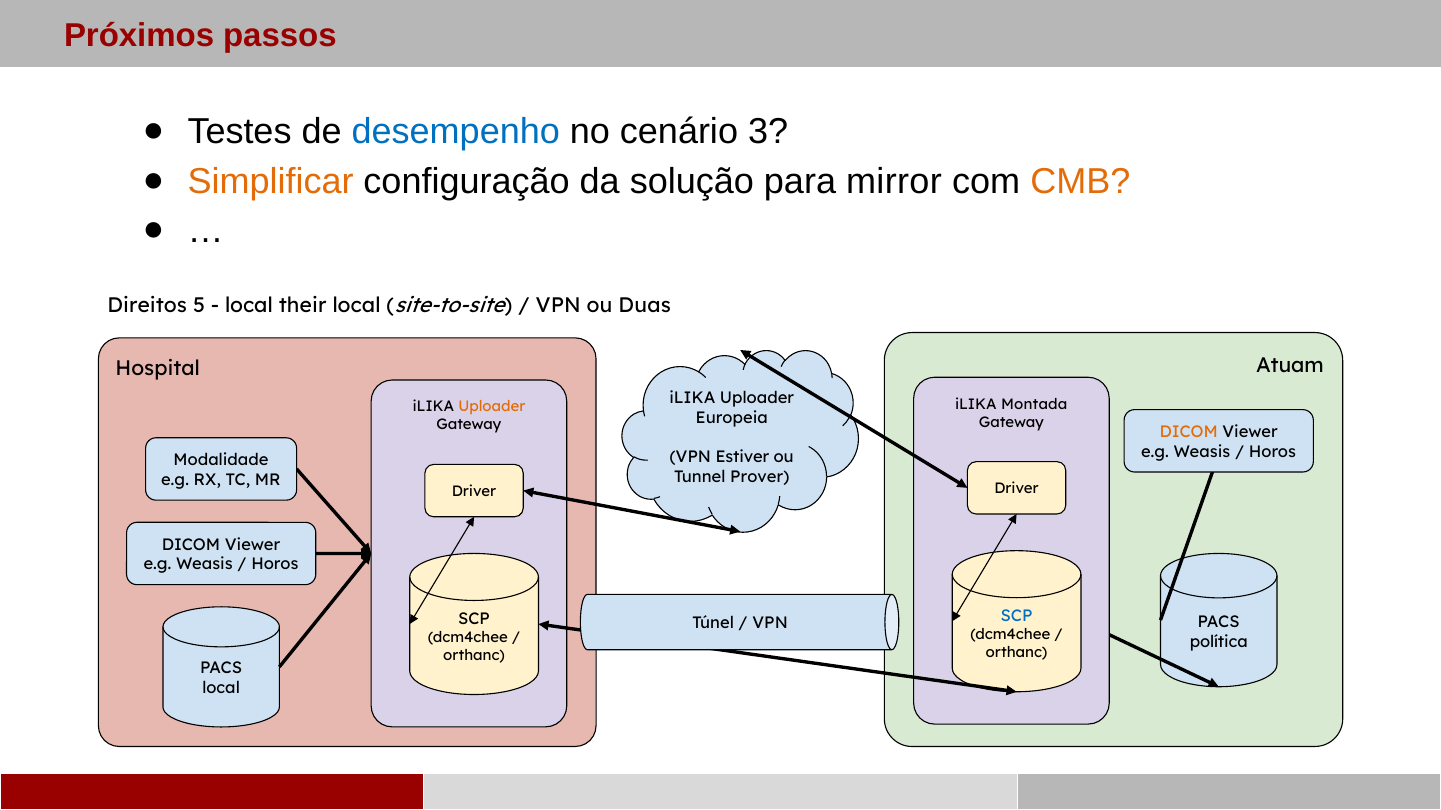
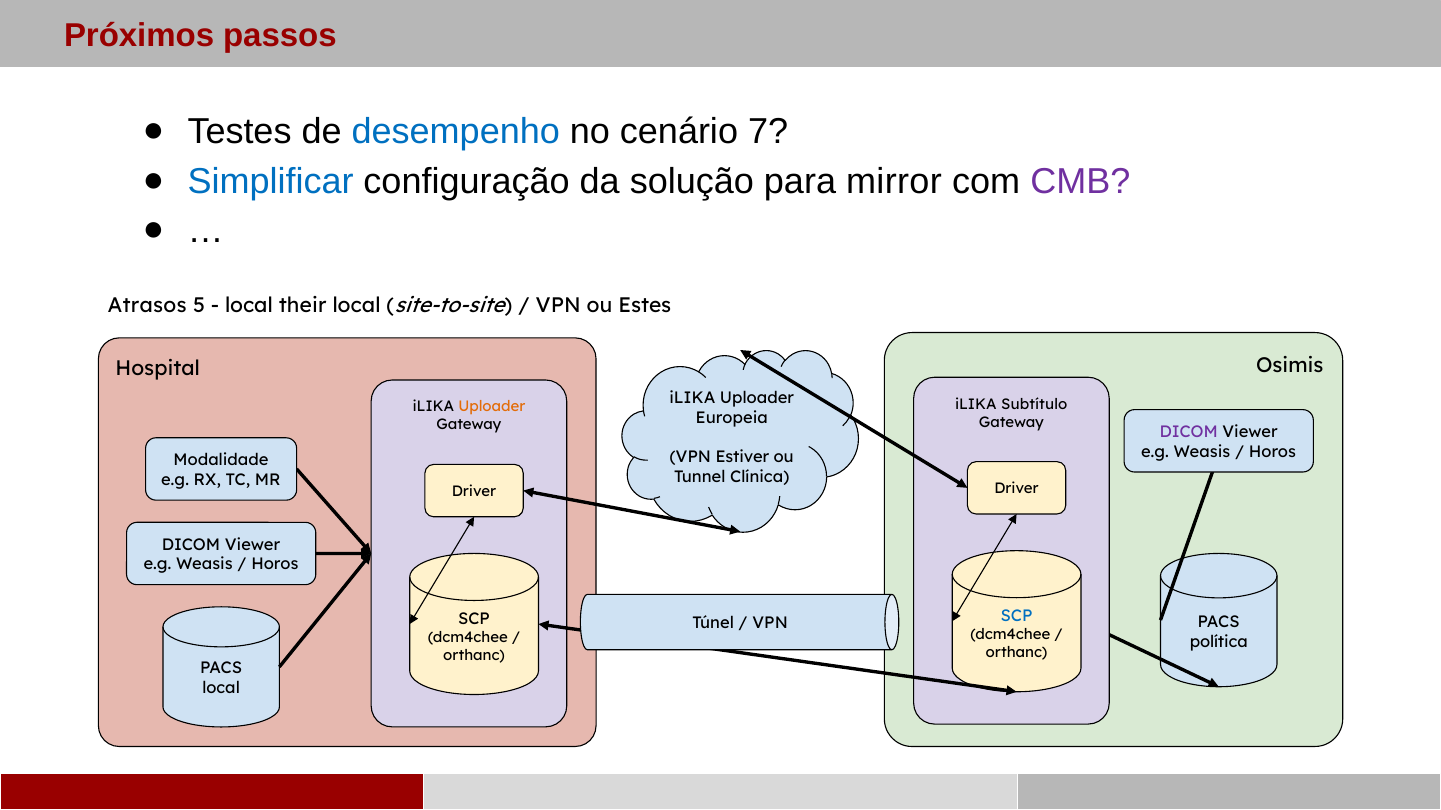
3: 3 -> 7
Simplificar colour: orange -> blue
CMB colour: orange -> purple
Direitos: Direitos -> Atrasos
Duas: Duas -> Estes
Atuam: Atuam -> Osimis
Montada: Montada -> Subtítulo
DICOM at (1189, 432) colour: orange -> purple
Prover: Prover -> Clínica
